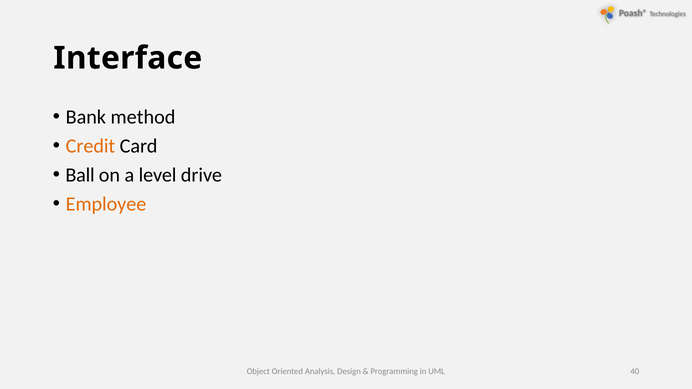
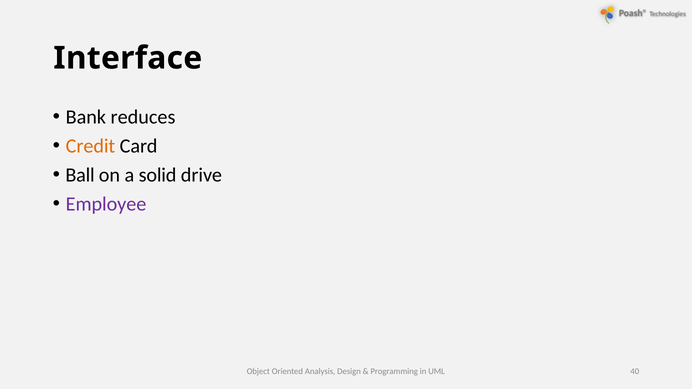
method: method -> reduces
level: level -> solid
Employee colour: orange -> purple
